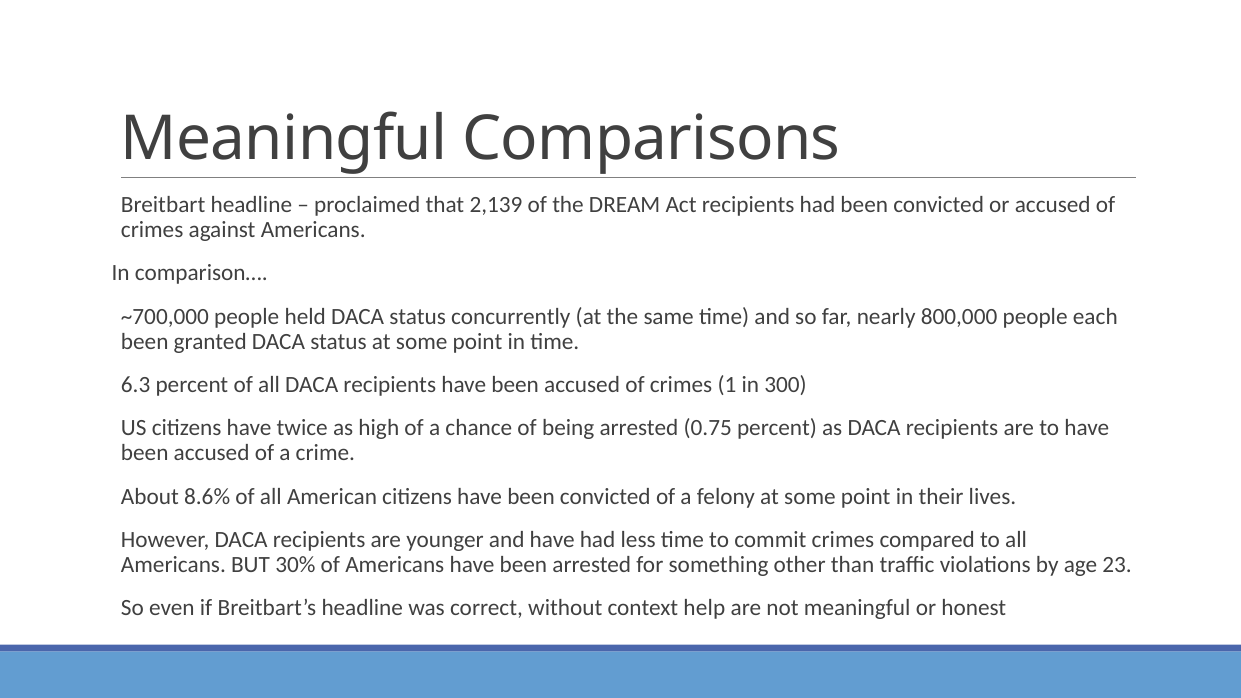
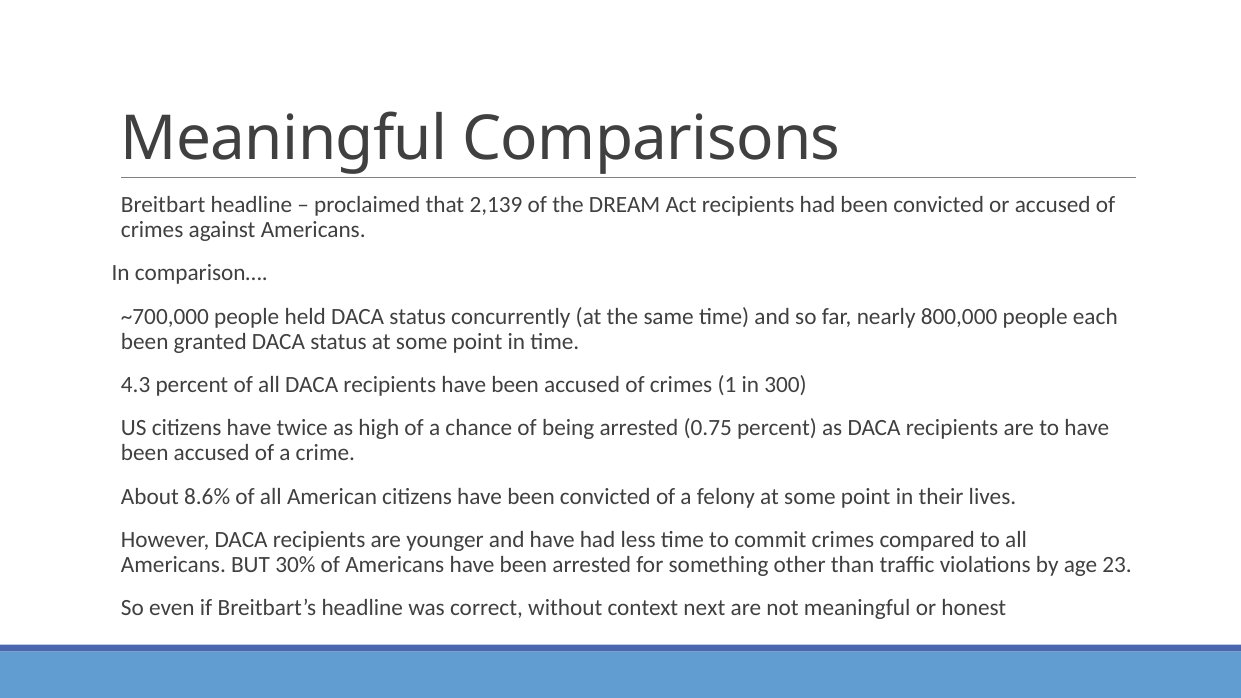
6.3: 6.3 -> 4.3
help: help -> next
